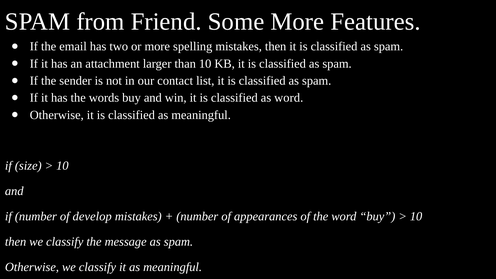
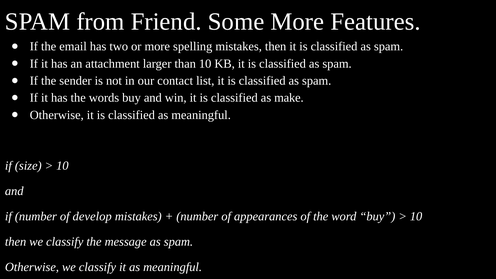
as word: word -> make
